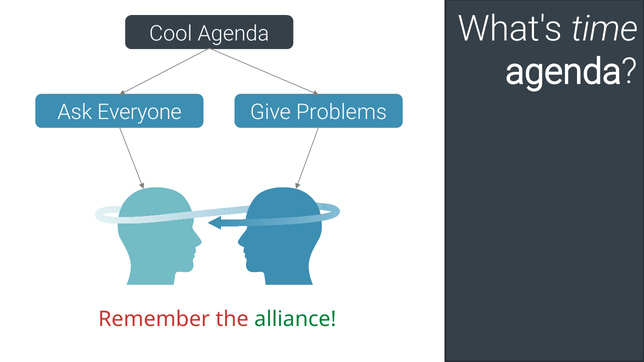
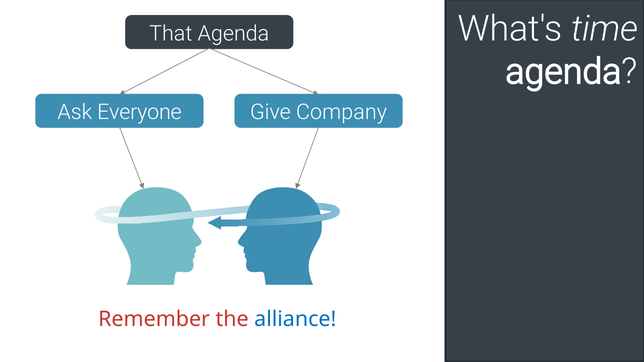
Cool: Cool -> That
Problems: Problems -> Company
alliance colour: green -> blue
